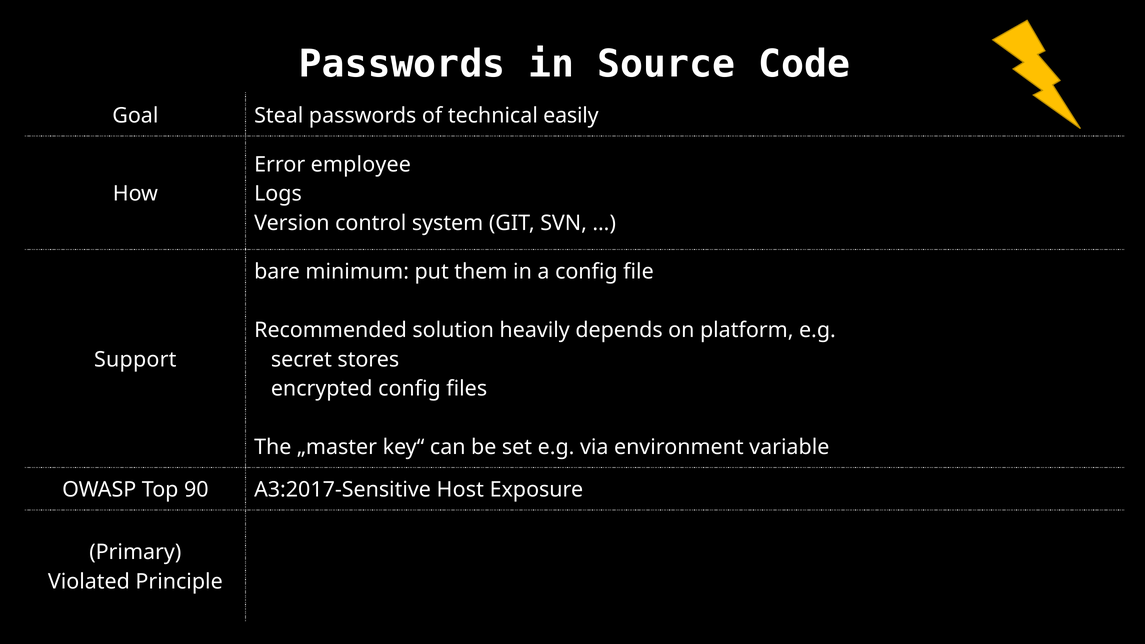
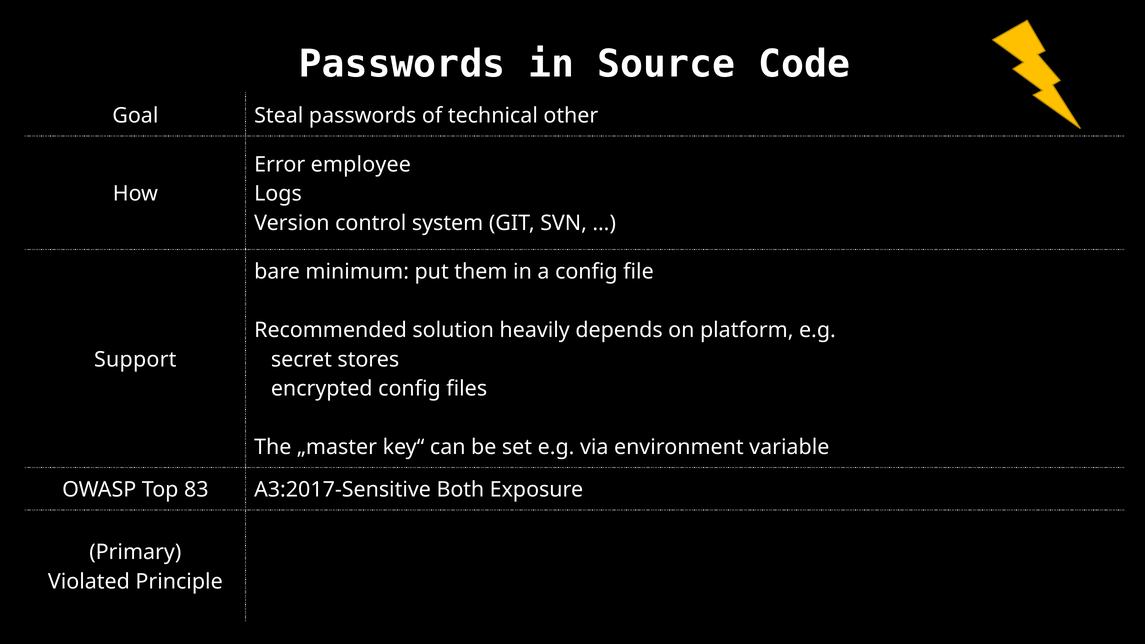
easily: easily -> other
90: 90 -> 83
Host: Host -> Both
